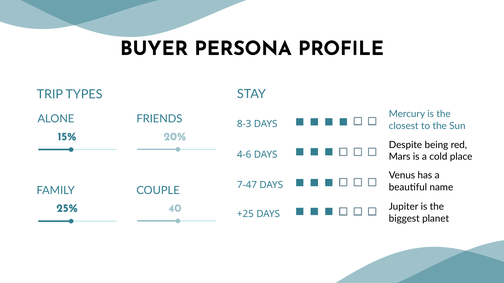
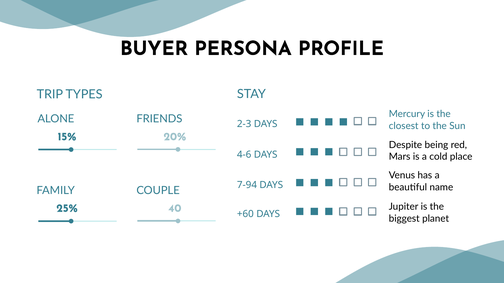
8-3: 8-3 -> 2-3
7-47: 7-47 -> 7-94
+25: +25 -> +60
